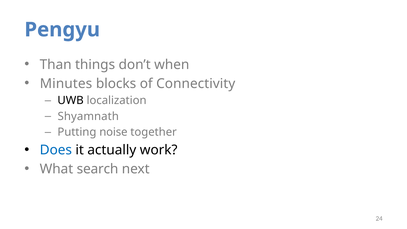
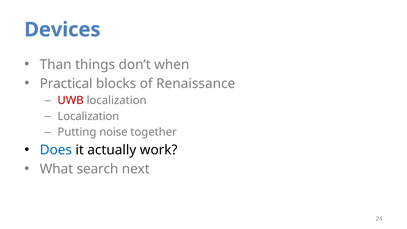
Pengyu: Pengyu -> Devices
Minutes: Minutes -> Practical
Connectivity: Connectivity -> Renaissance
UWB colour: black -> red
Shyamnath at (88, 116): Shyamnath -> Localization
